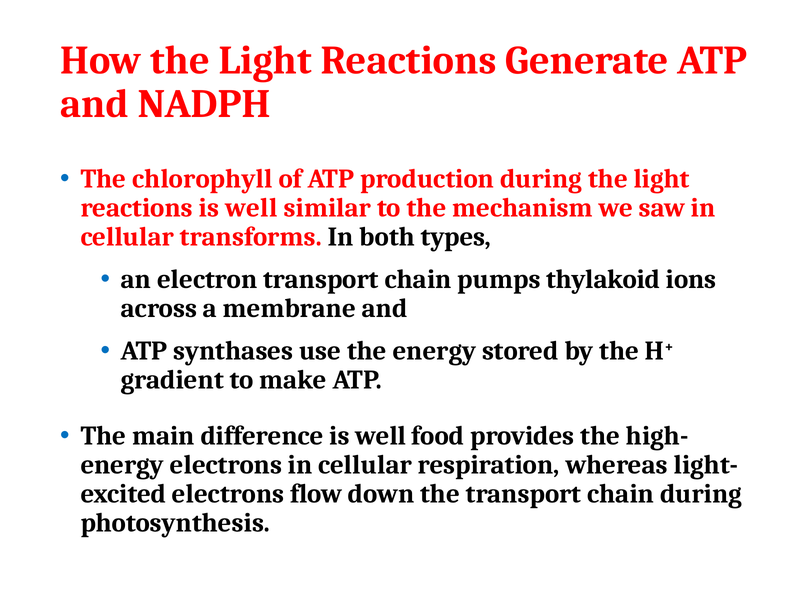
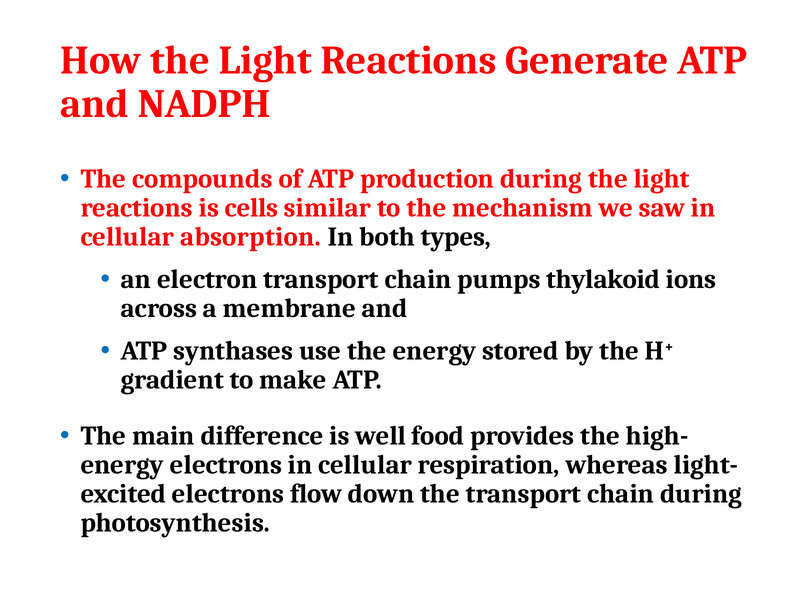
chlorophyll: chlorophyll -> compounds
reactions is well: well -> cells
transforms: transforms -> absorption
